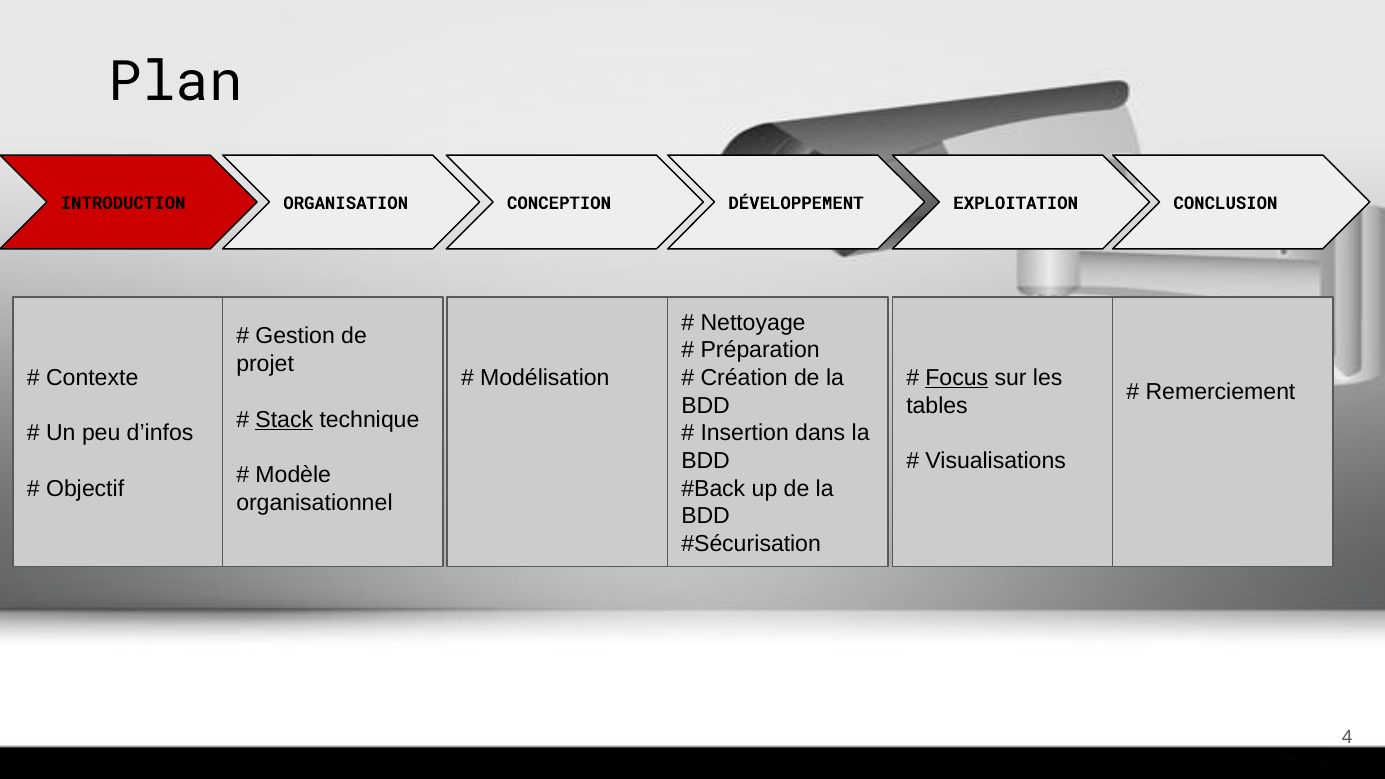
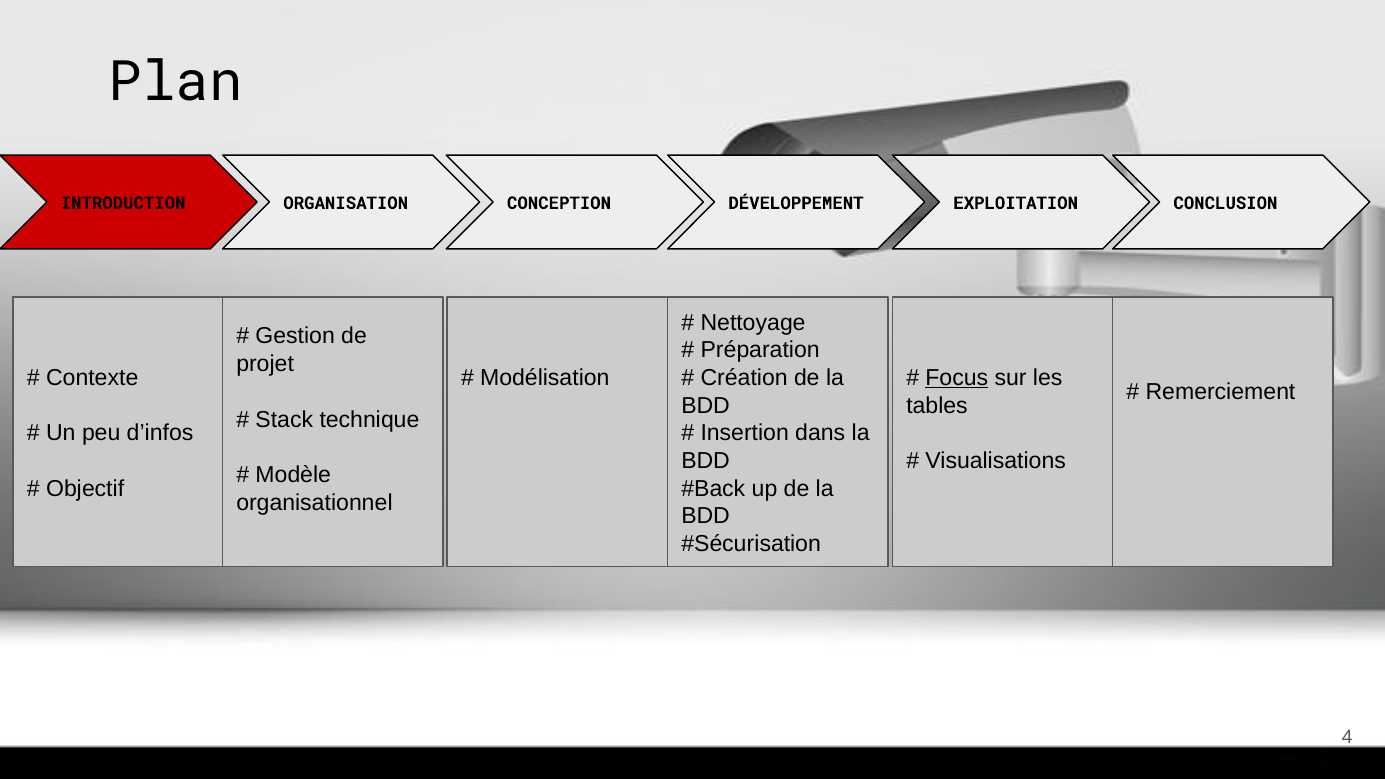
Stack underline: present -> none
